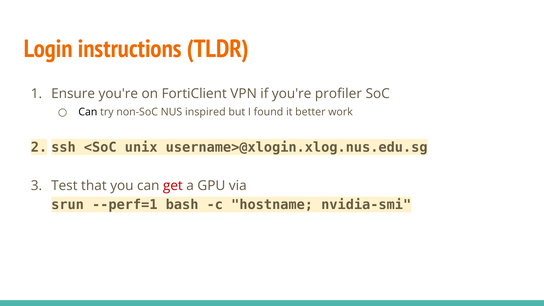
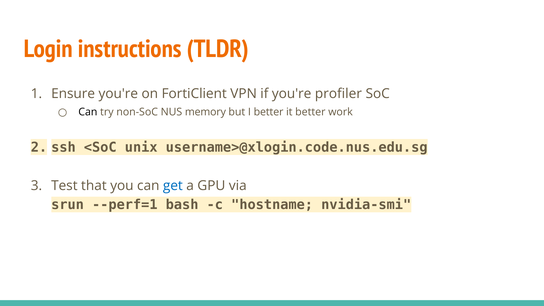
inspired: inspired -> memory
I found: found -> better
username>@xlogin.xlog.nus.edu.sg: username>@xlogin.xlog.nus.edu.sg -> username>@xlogin.code.nus.edu.sg
get colour: red -> blue
